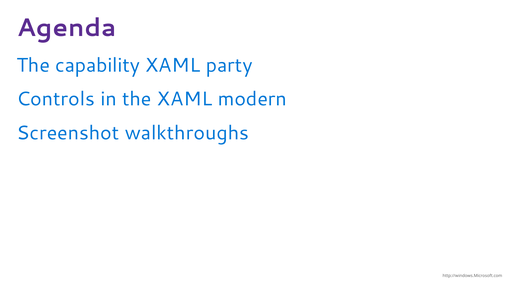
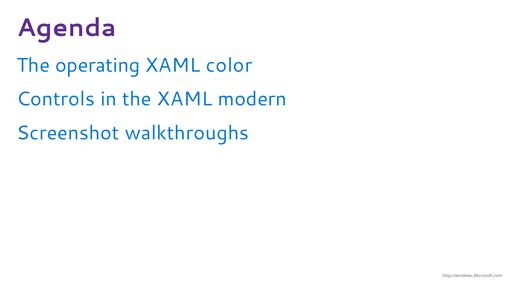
capability: capability -> operating
party: party -> color
